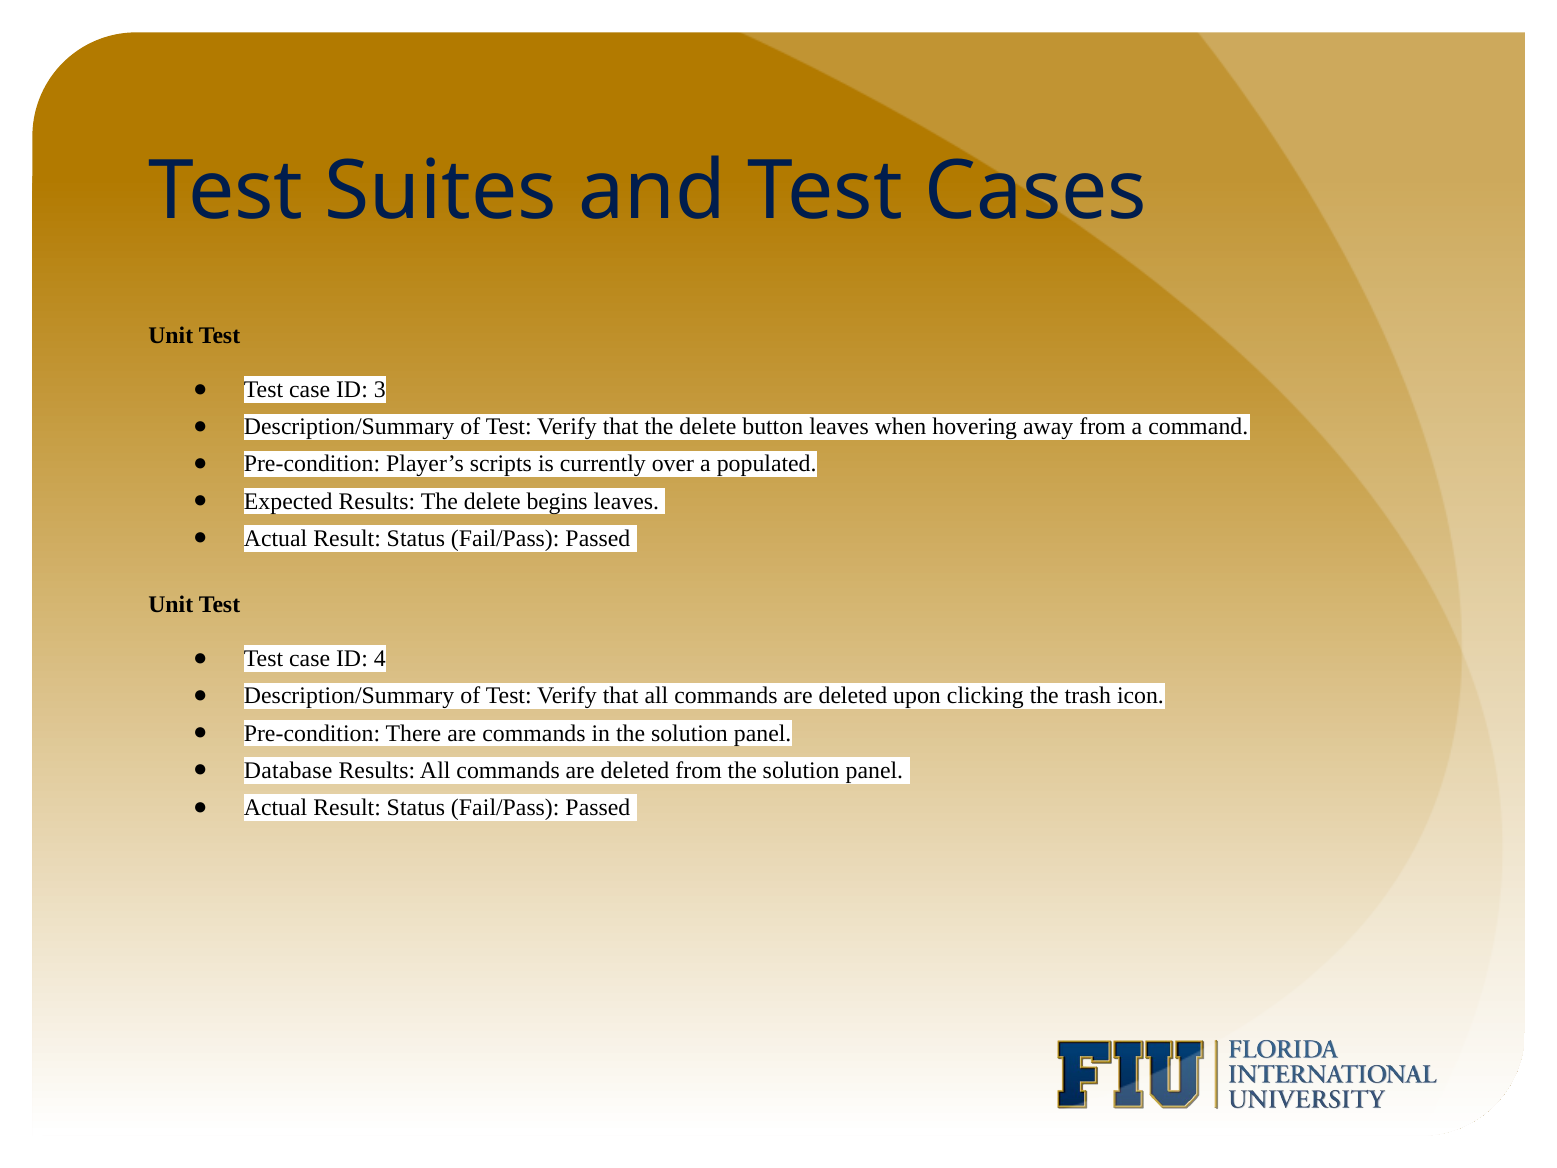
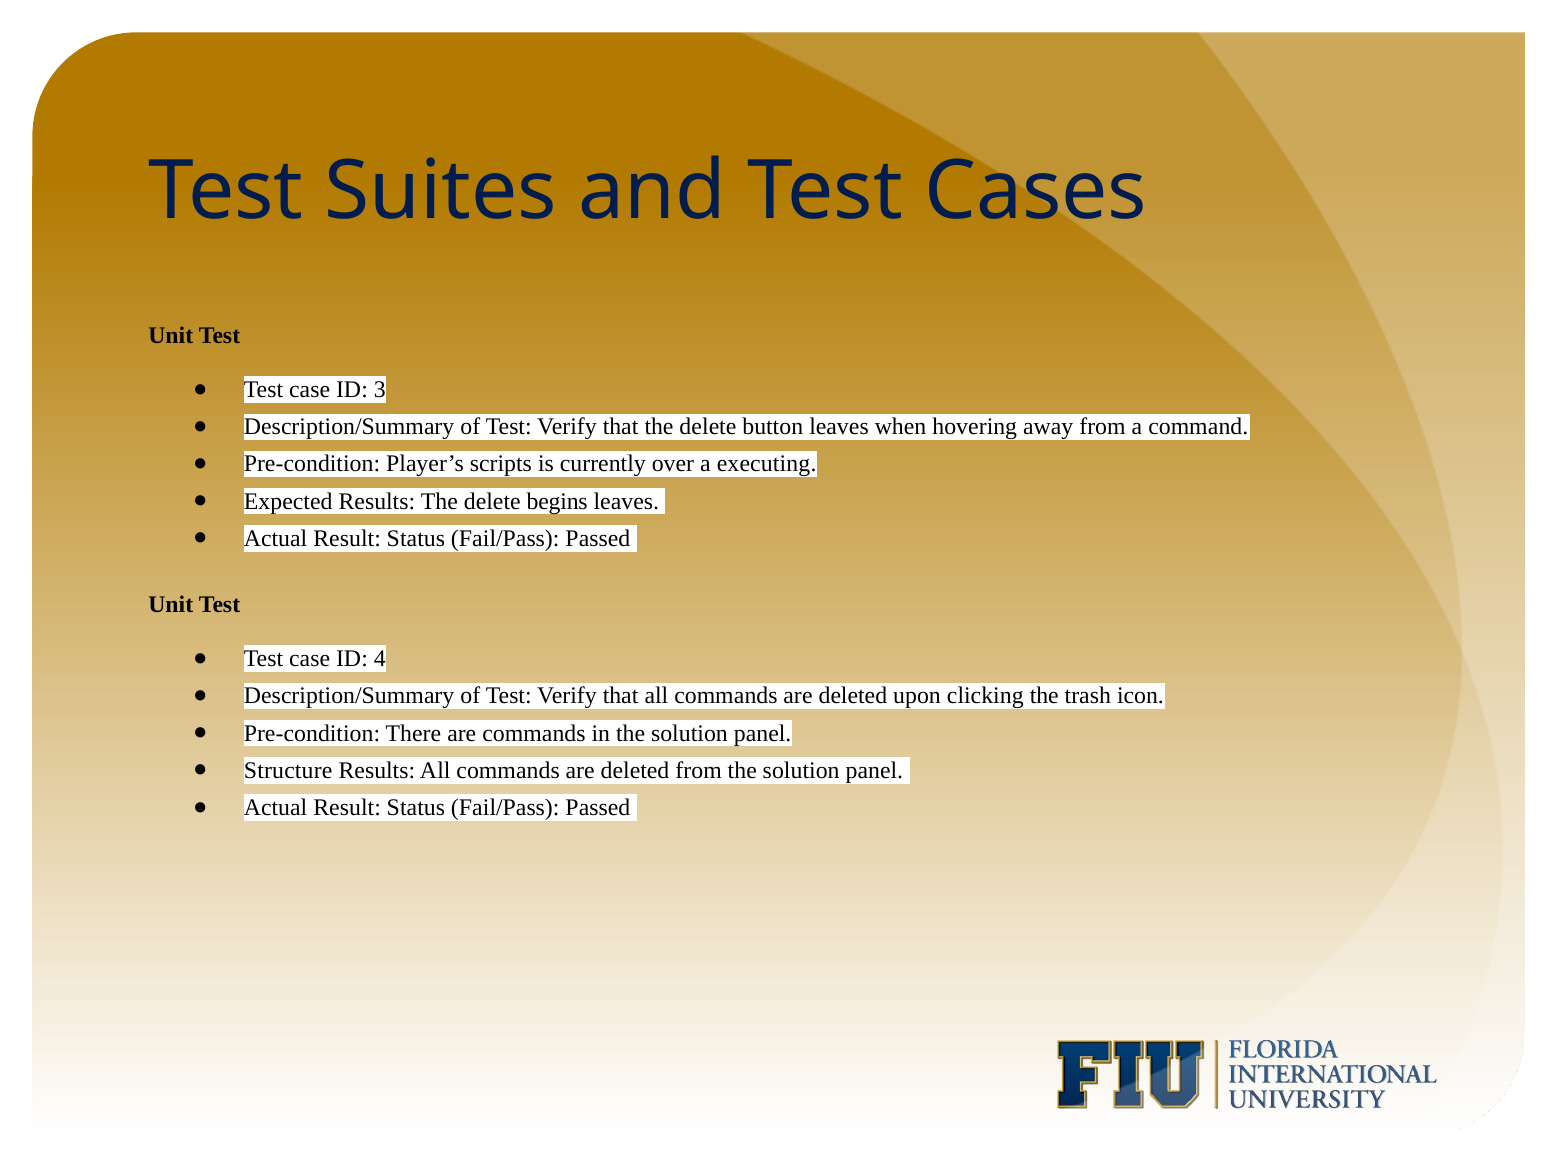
populated: populated -> executing
Database: Database -> Structure
